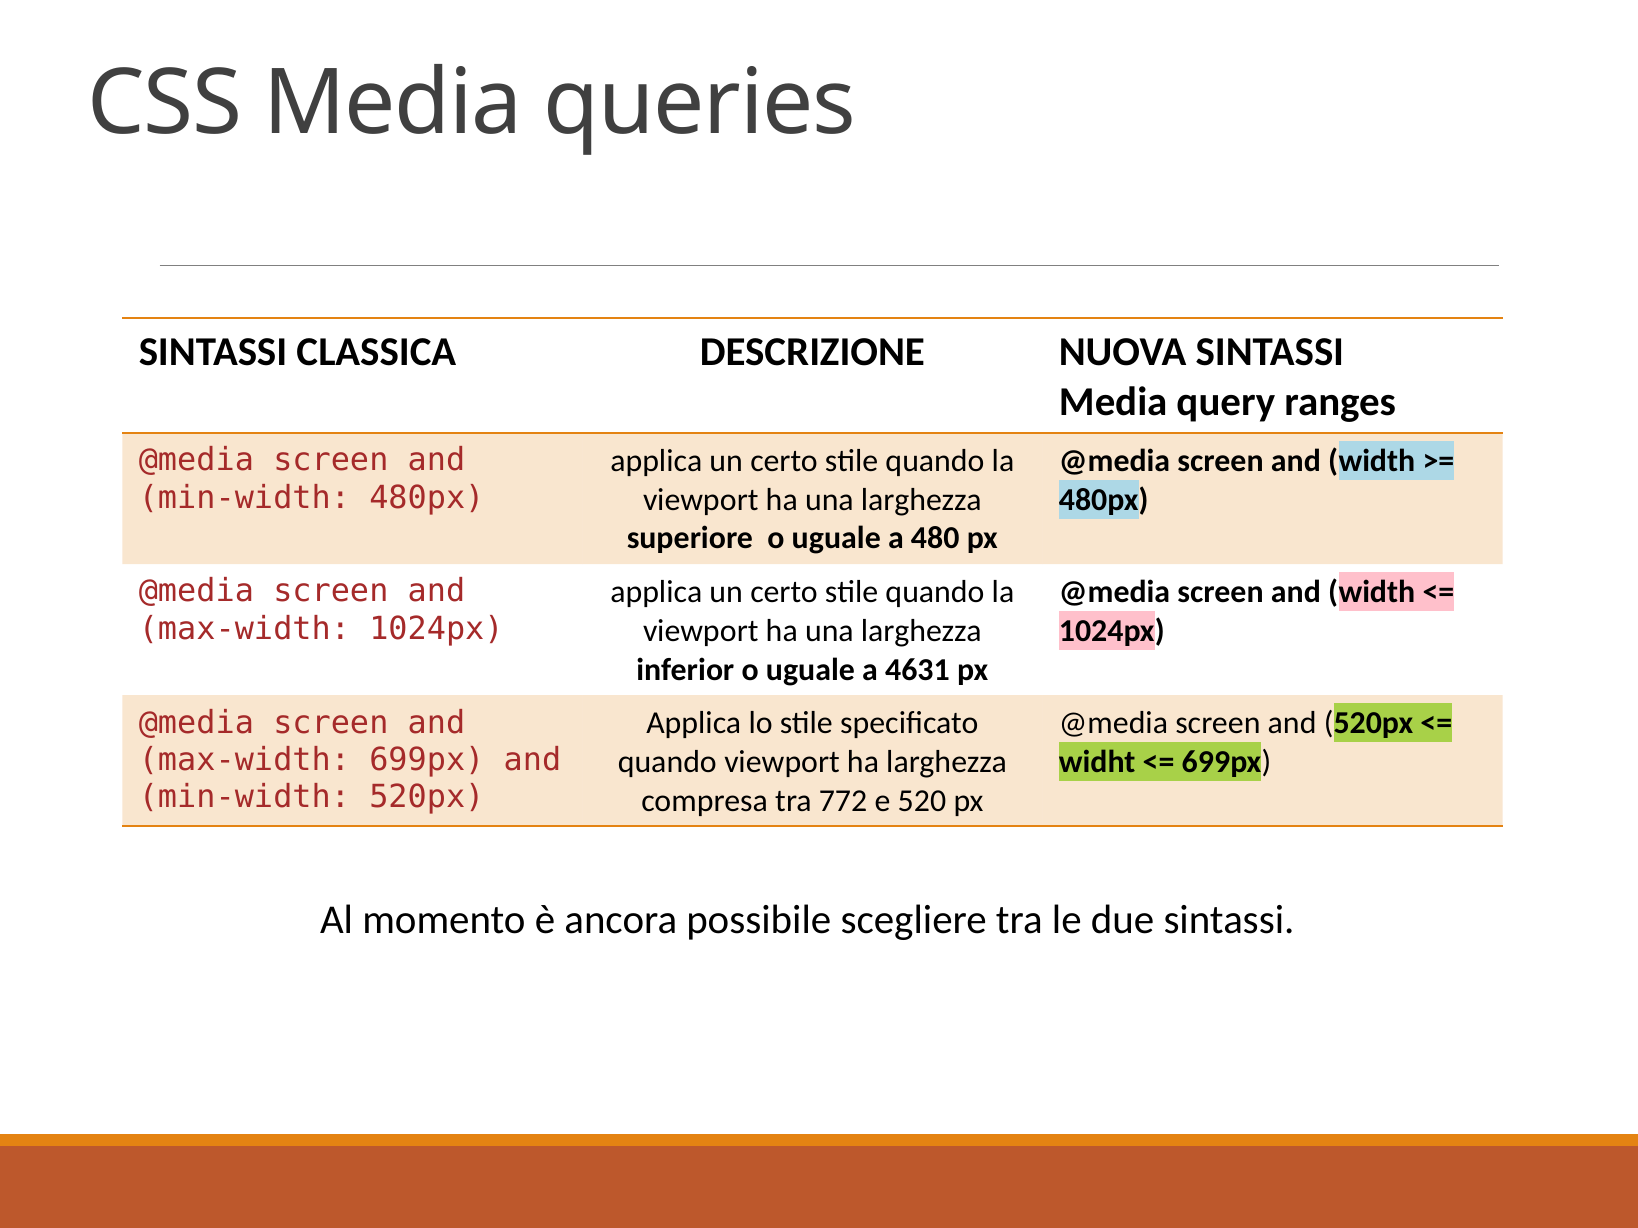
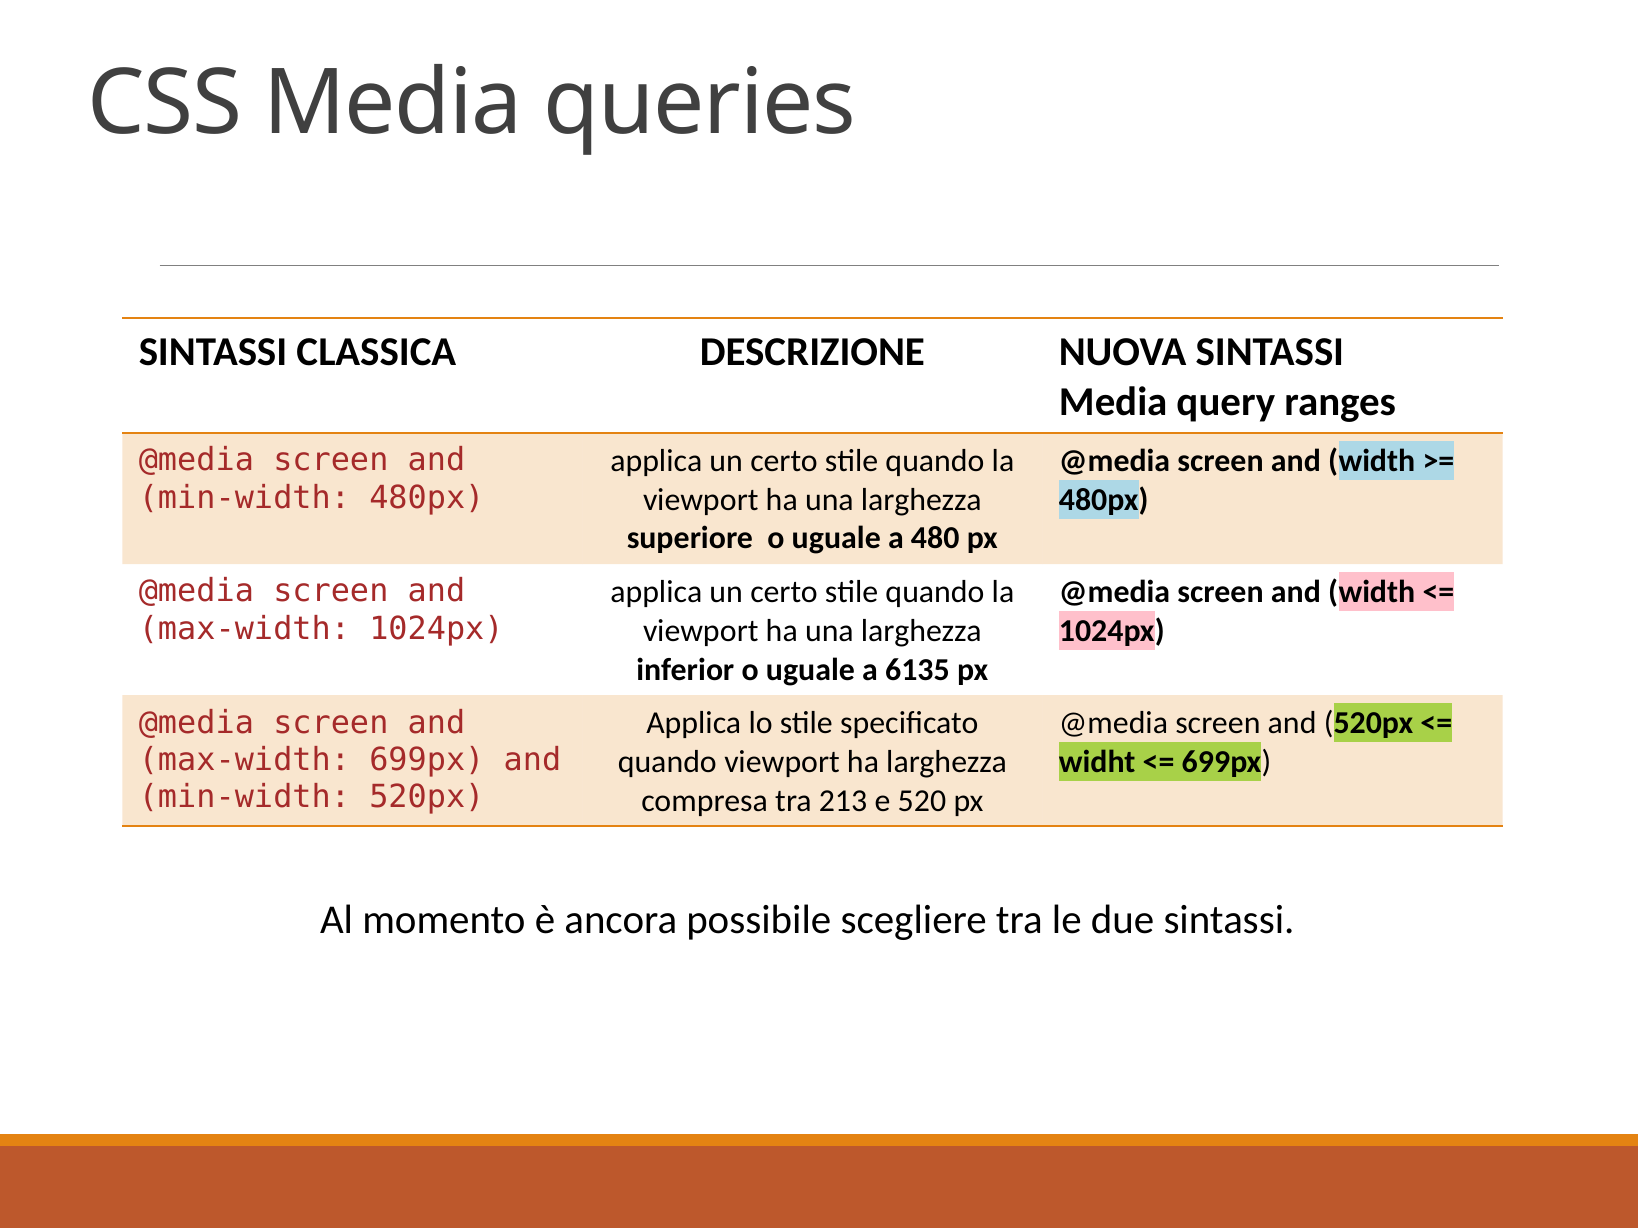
4631: 4631 -> 6135
772: 772 -> 213
